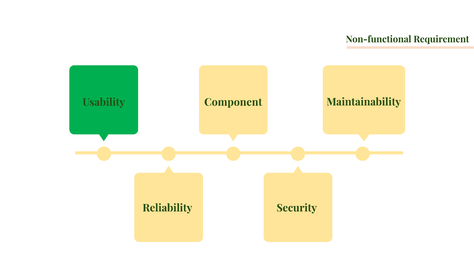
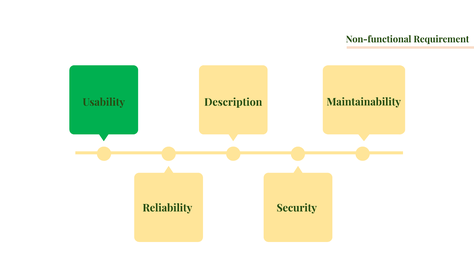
Component: Component -> Description
